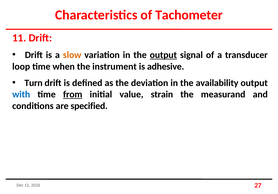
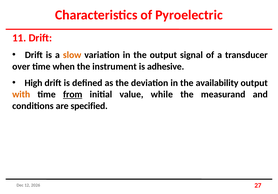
Tachometer: Tachometer -> Pyroelectric
output at (163, 55) underline: present -> none
loop: loop -> over
Turn: Turn -> High
with colour: blue -> orange
strain: strain -> while
